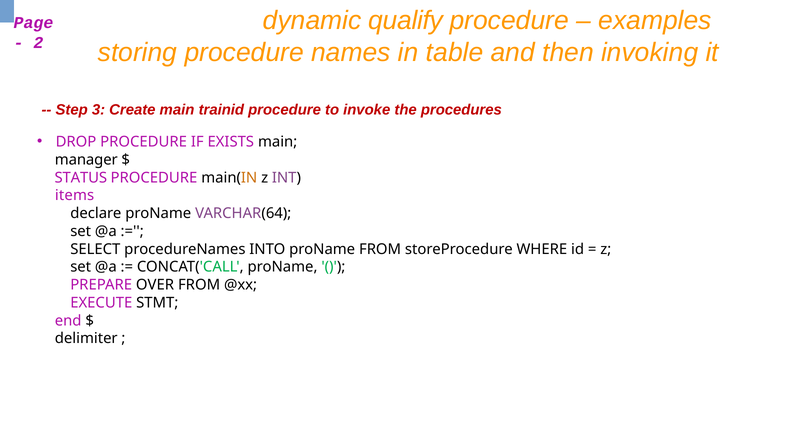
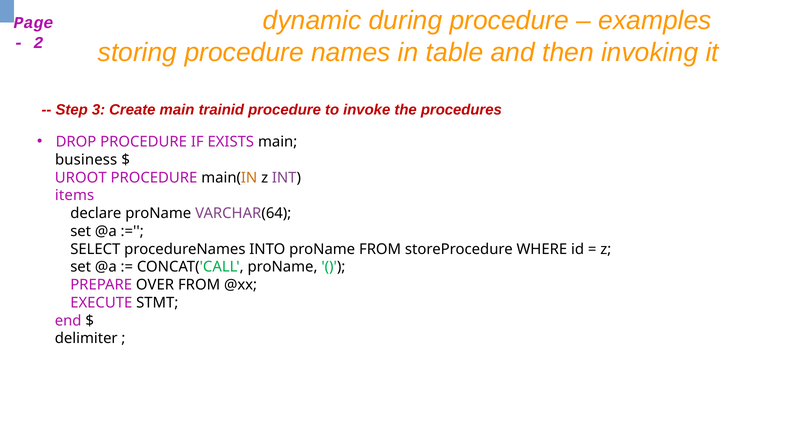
qualify: qualify -> during
manager: manager -> business
STATUS: STATUS -> UROOT
